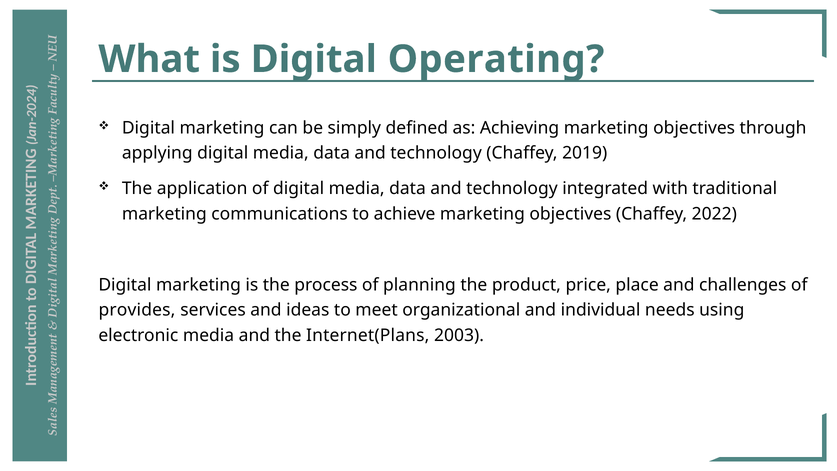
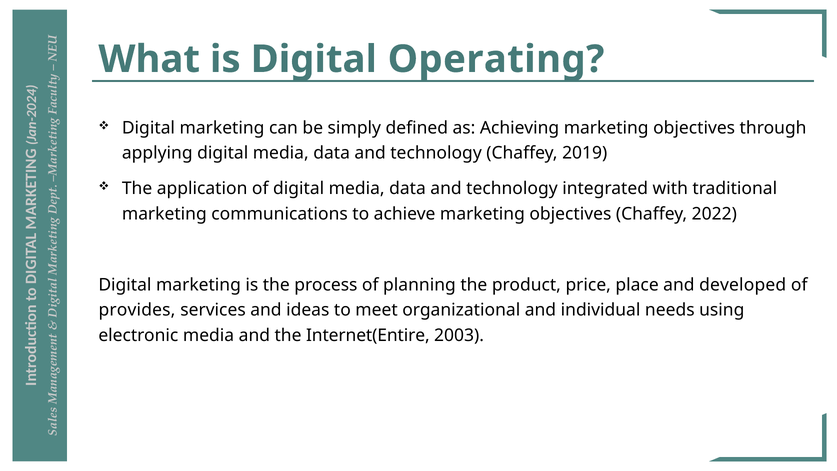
challenges: challenges -> developed
Internet(Plans: Internet(Plans -> Internet(Entire
